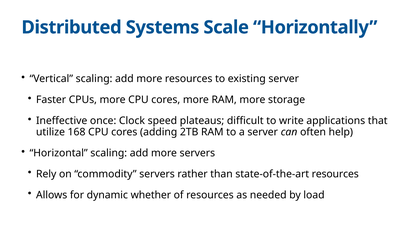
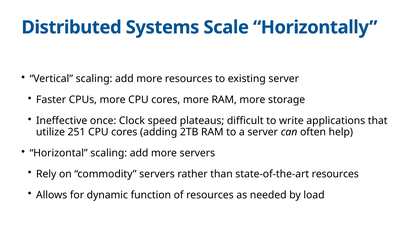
168: 168 -> 251
whether: whether -> function
